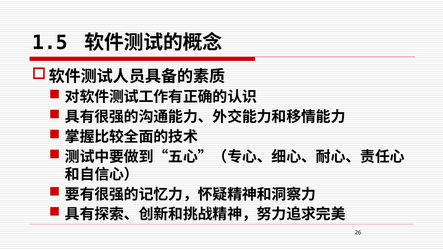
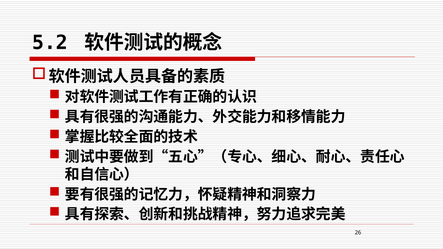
1.5: 1.5 -> 5.2
